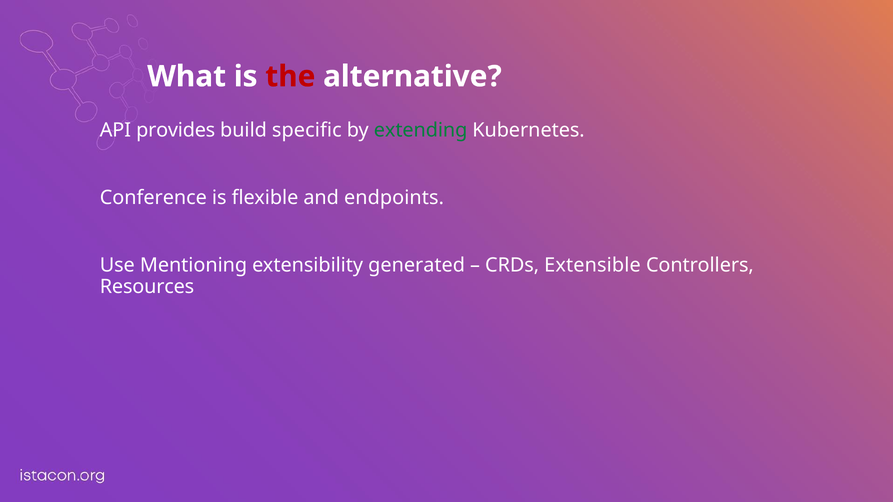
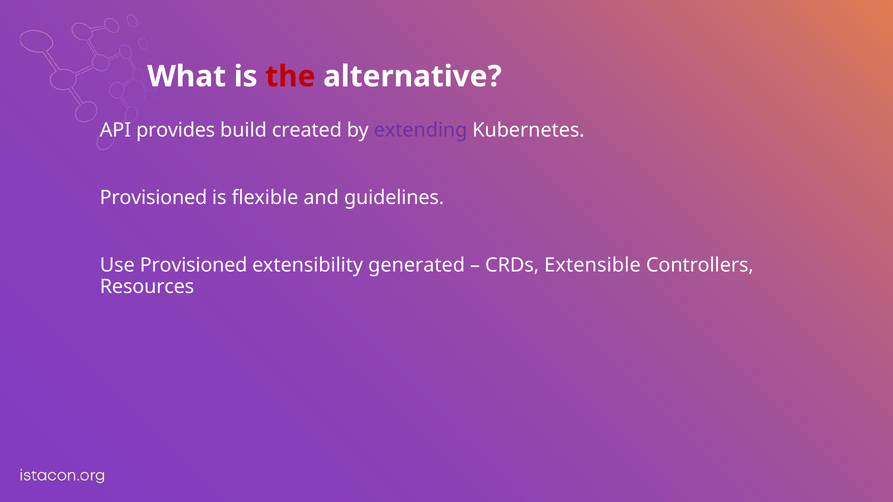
specific: specific -> created
extending colour: green -> purple
Conference at (153, 198): Conference -> Provisioned
endpoints: endpoints -> guidelines
Use Mentioning: Mentioning -> Provisioned
